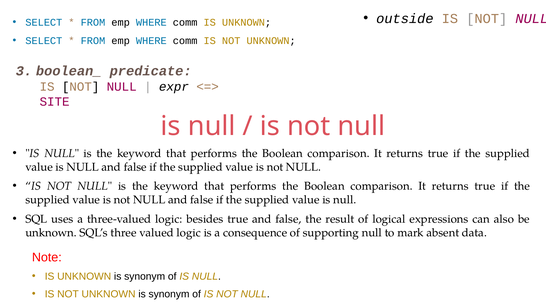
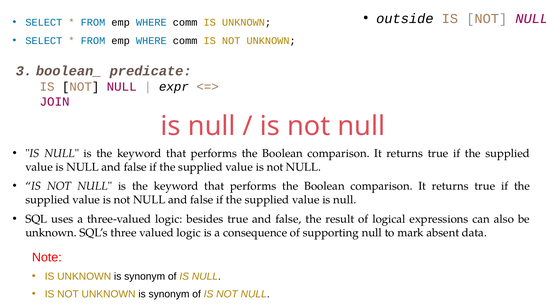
SITE: SITE -> JOIN
